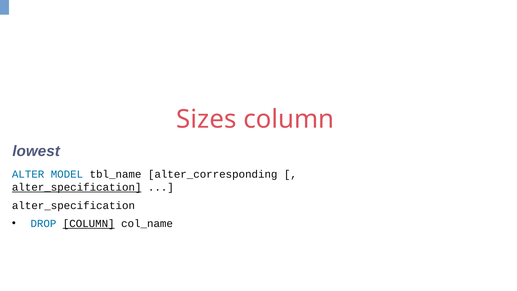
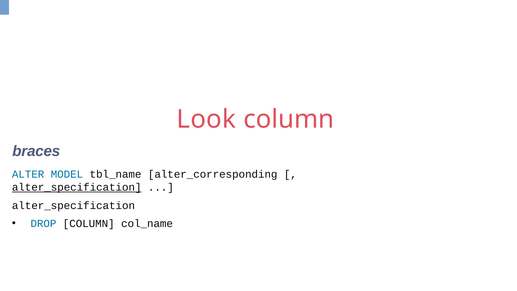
Sizes: Sizes -> Look
lowest: lowest -> braces
COLUMN at (89, 223) underline: present -> none
